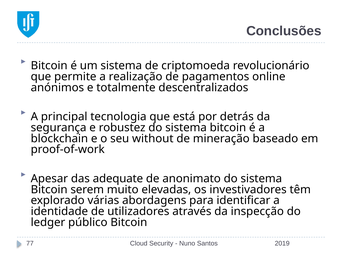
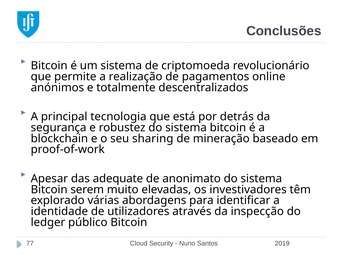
without: without -> sharing
